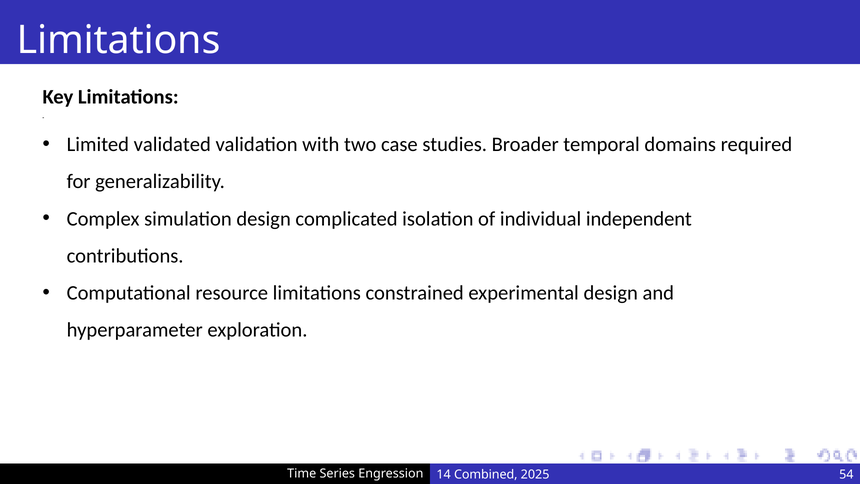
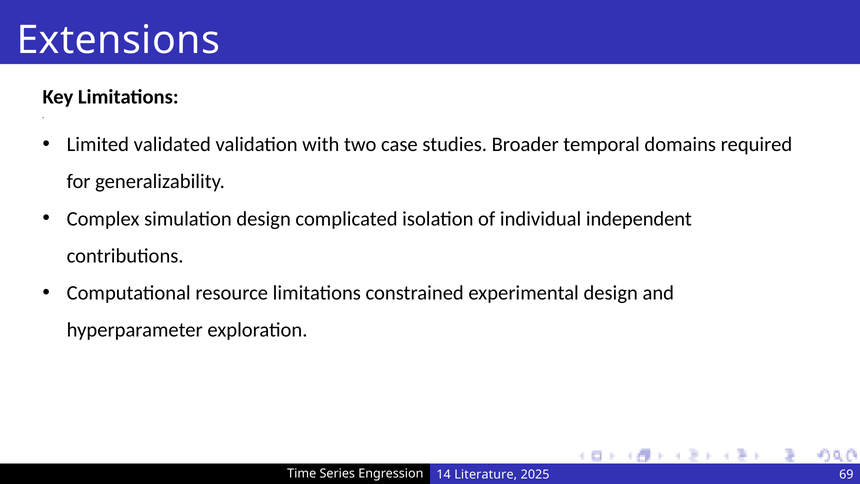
Limitations at (119, 40): Limitations -> Extensions
Combined: Combined -> Literature
54: 54 -> 69
